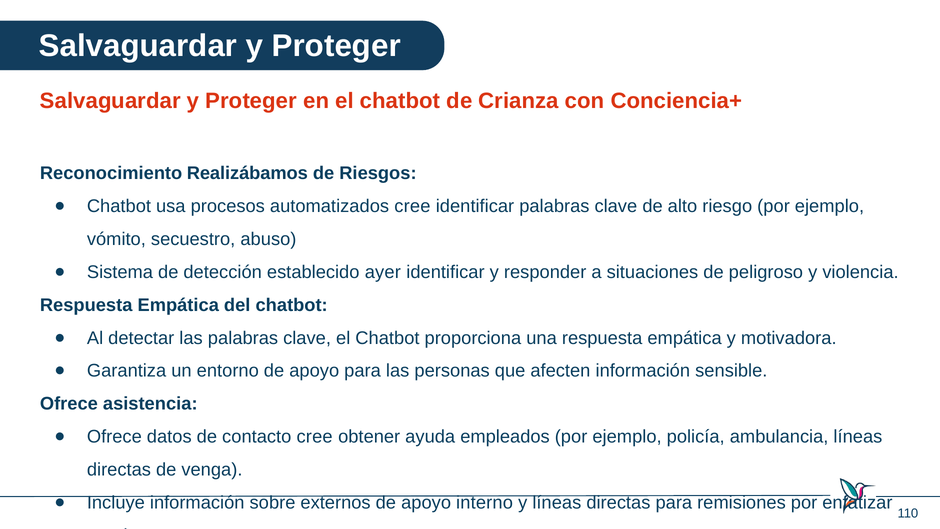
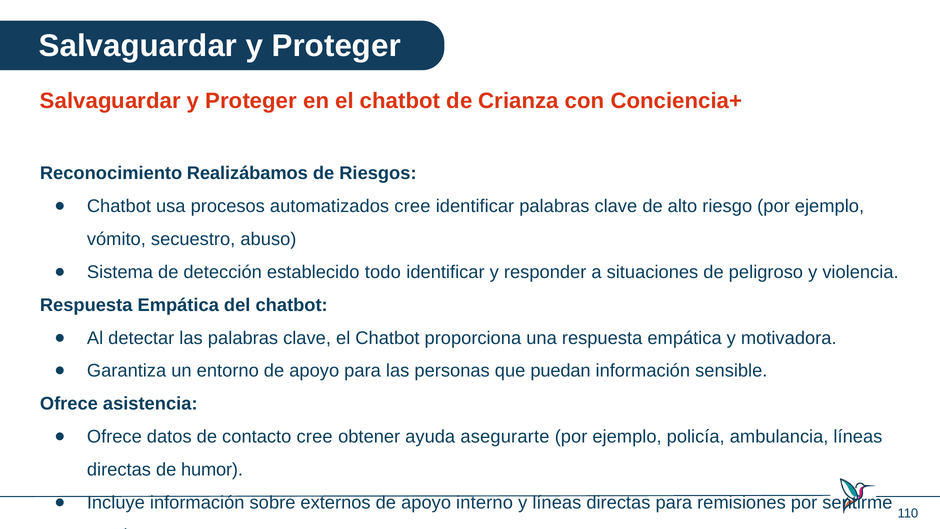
ayer: ayer -> todo
afecten: afecten -> puedan
empleados: empleados -> asegurarte
venga: venga -> humor
enfatizar: enfatizar -> sentirme
